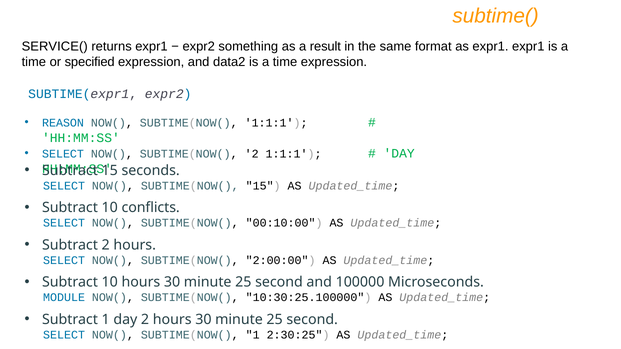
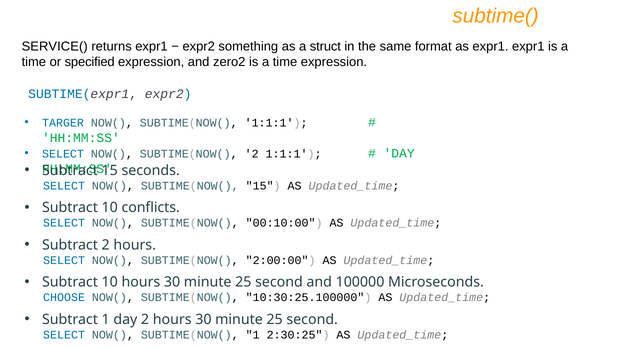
result: result -> struct
data2: data2 -> zero2
REASON: REASON -> TARGER
MODULE: MODULE -> CHOOSE
